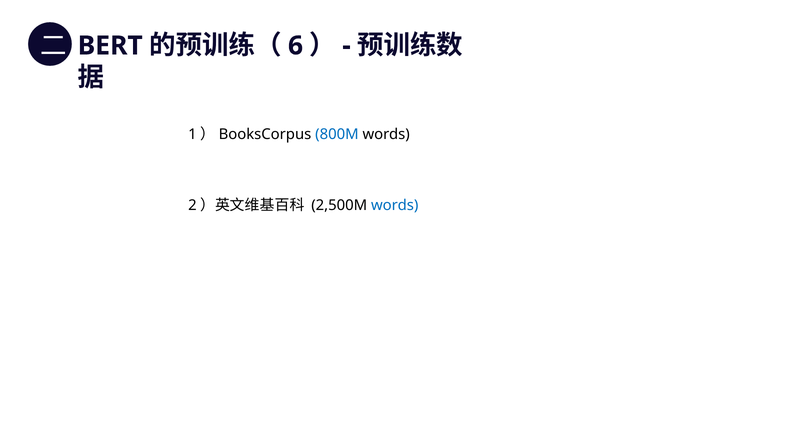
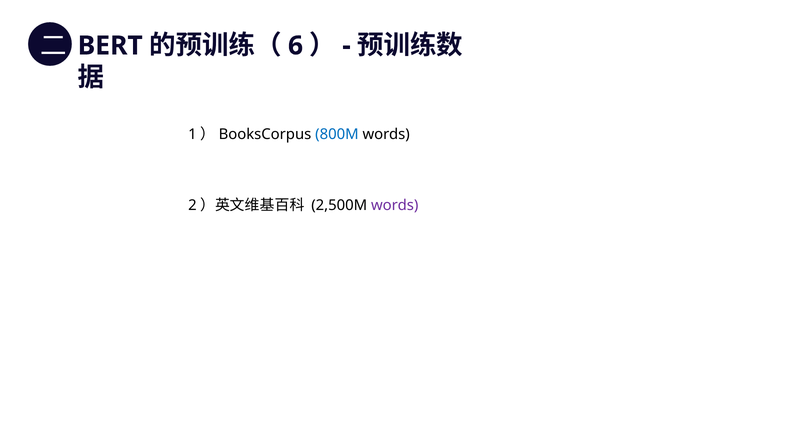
words at (395, 206) colour: blue -> purple
